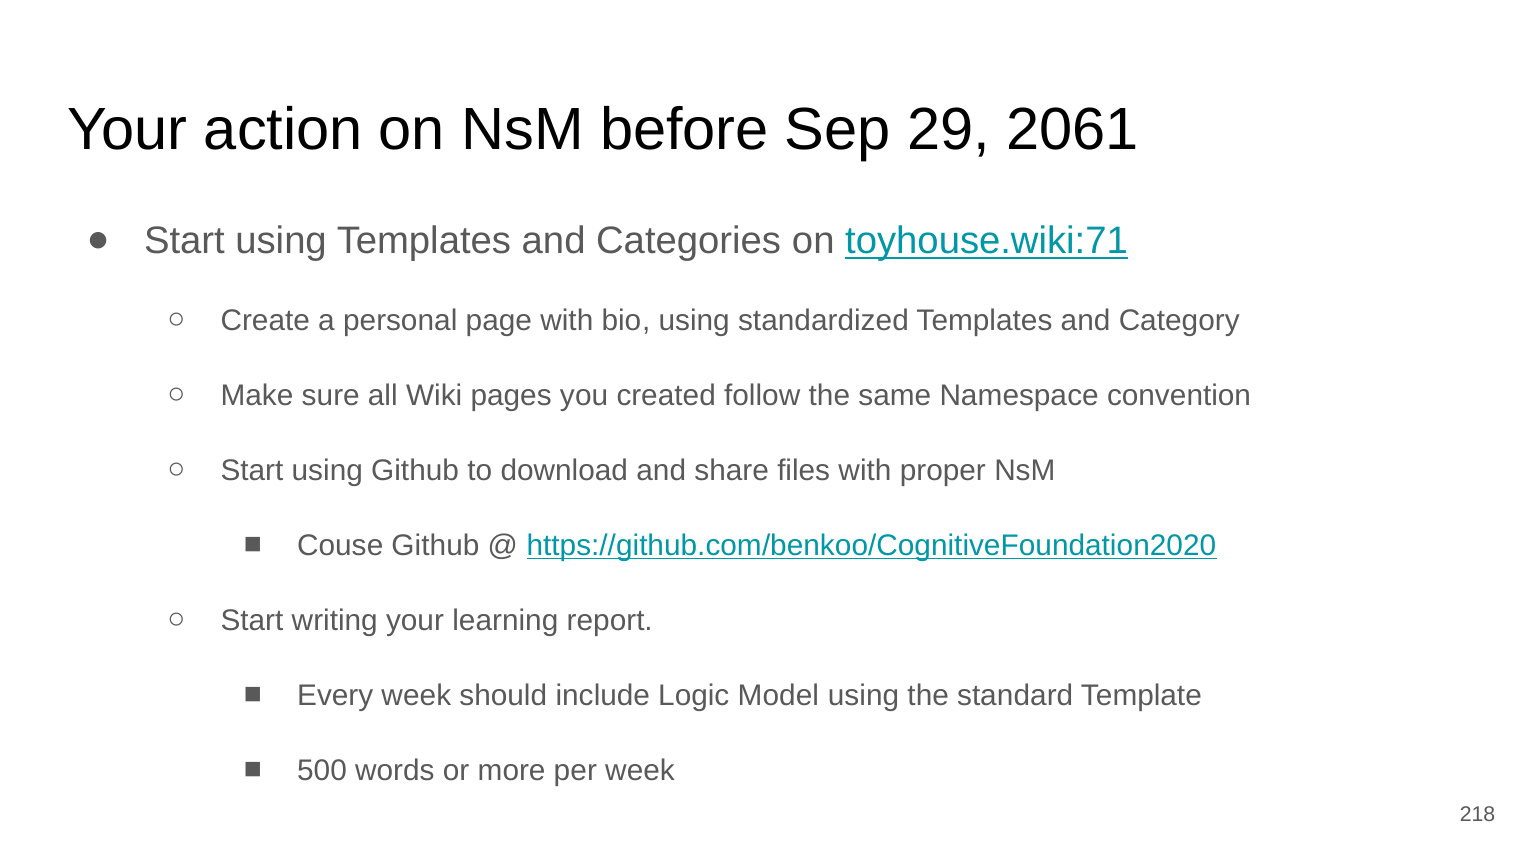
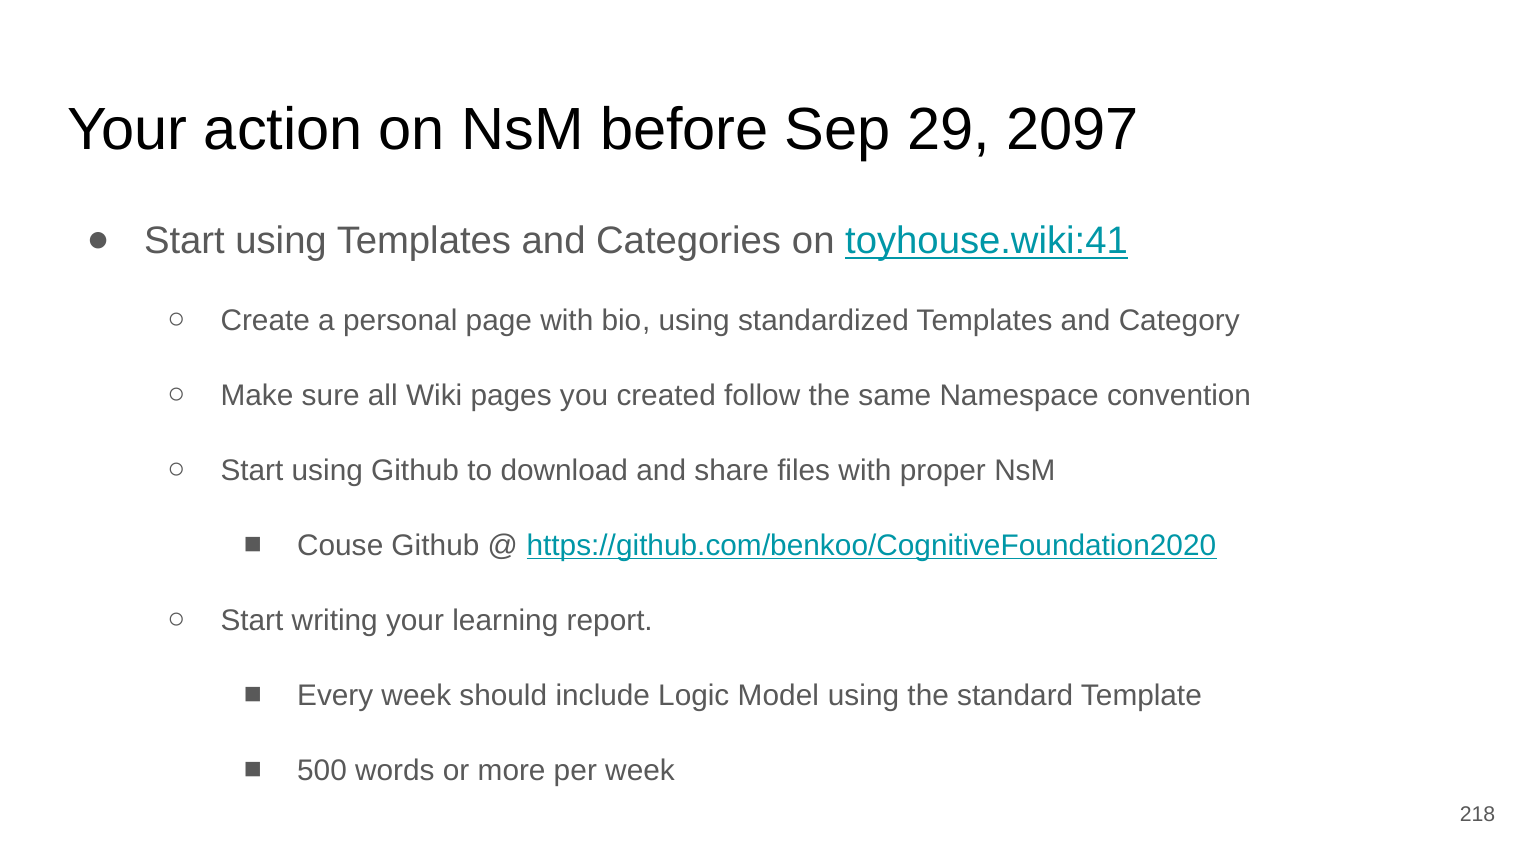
2061: 2061 -> 2097
toyhouse.wiki:71: toyhouse.wiki:71 -> toyhouse.wiki:41
